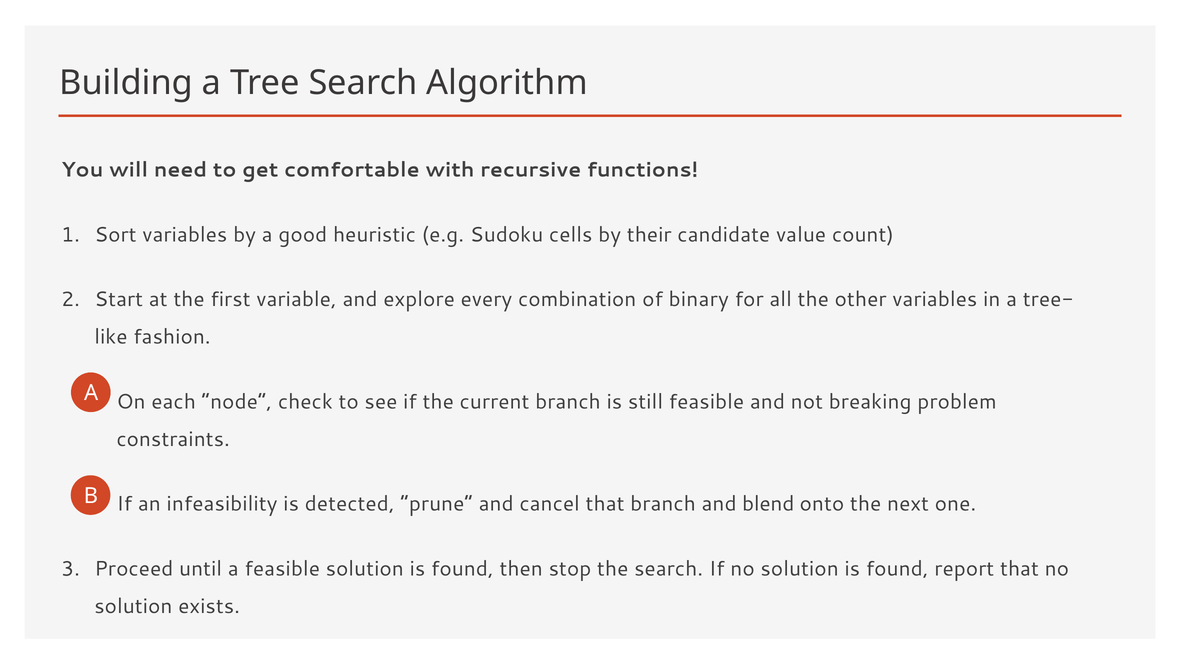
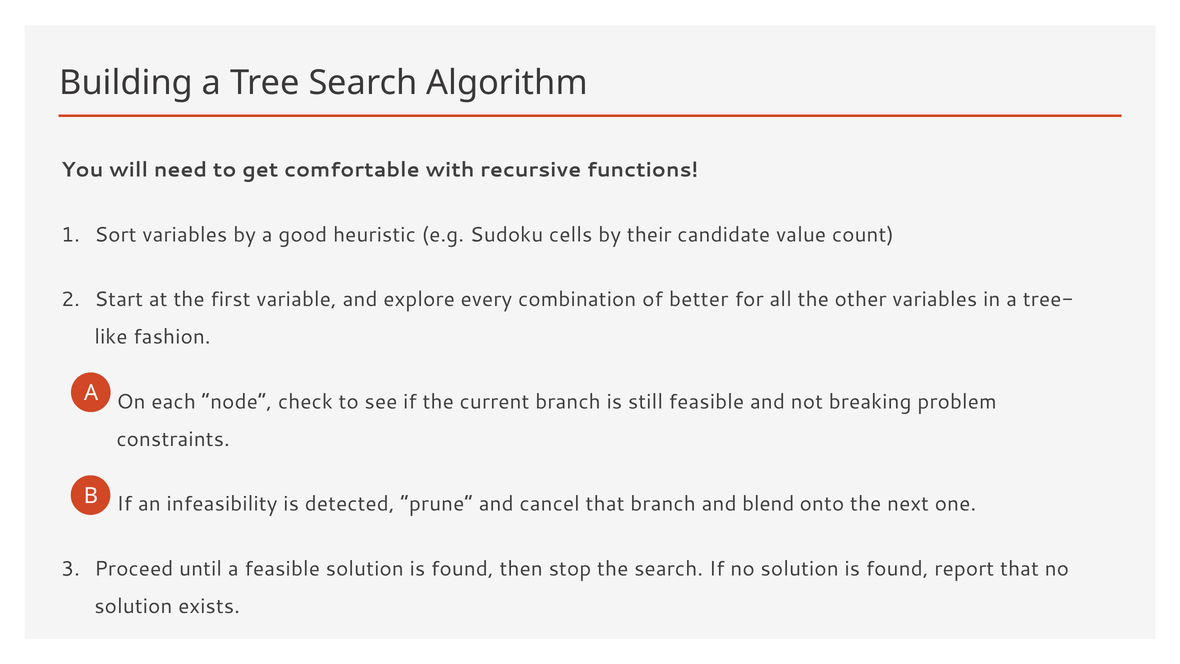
binary: binary -> better
